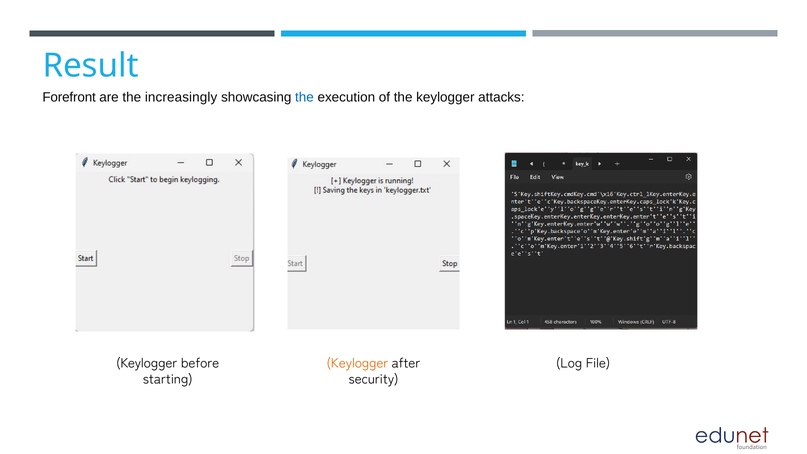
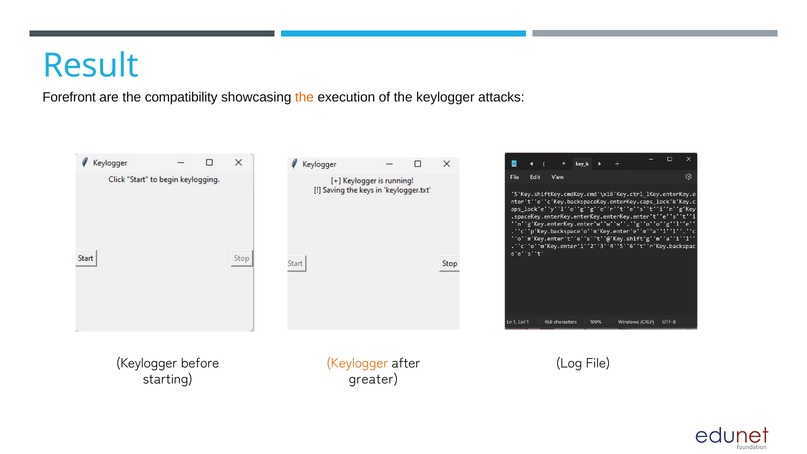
increasingly: increasingly -> compatibility
the at (304, 97) colour: blue -> orange
security: security -> greater
